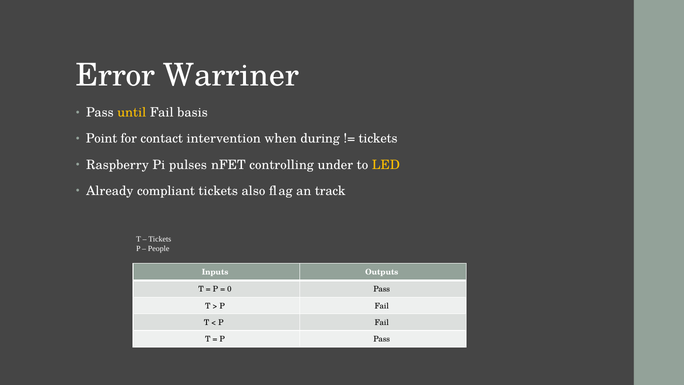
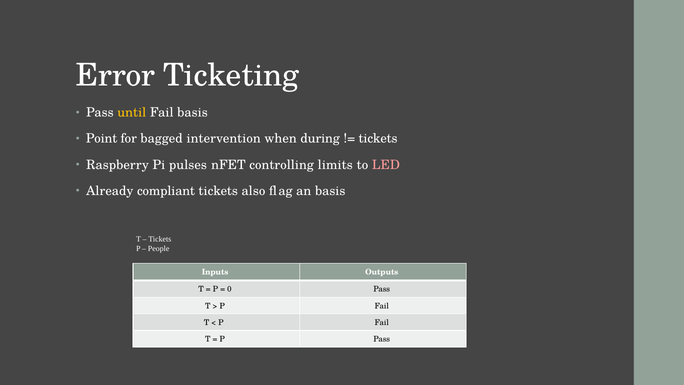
Warriner: Warriner -> Ticketing
contact: contact -> bagged
under: under -> limits
LED colour: yellow -> pink
an track: track -> basis
